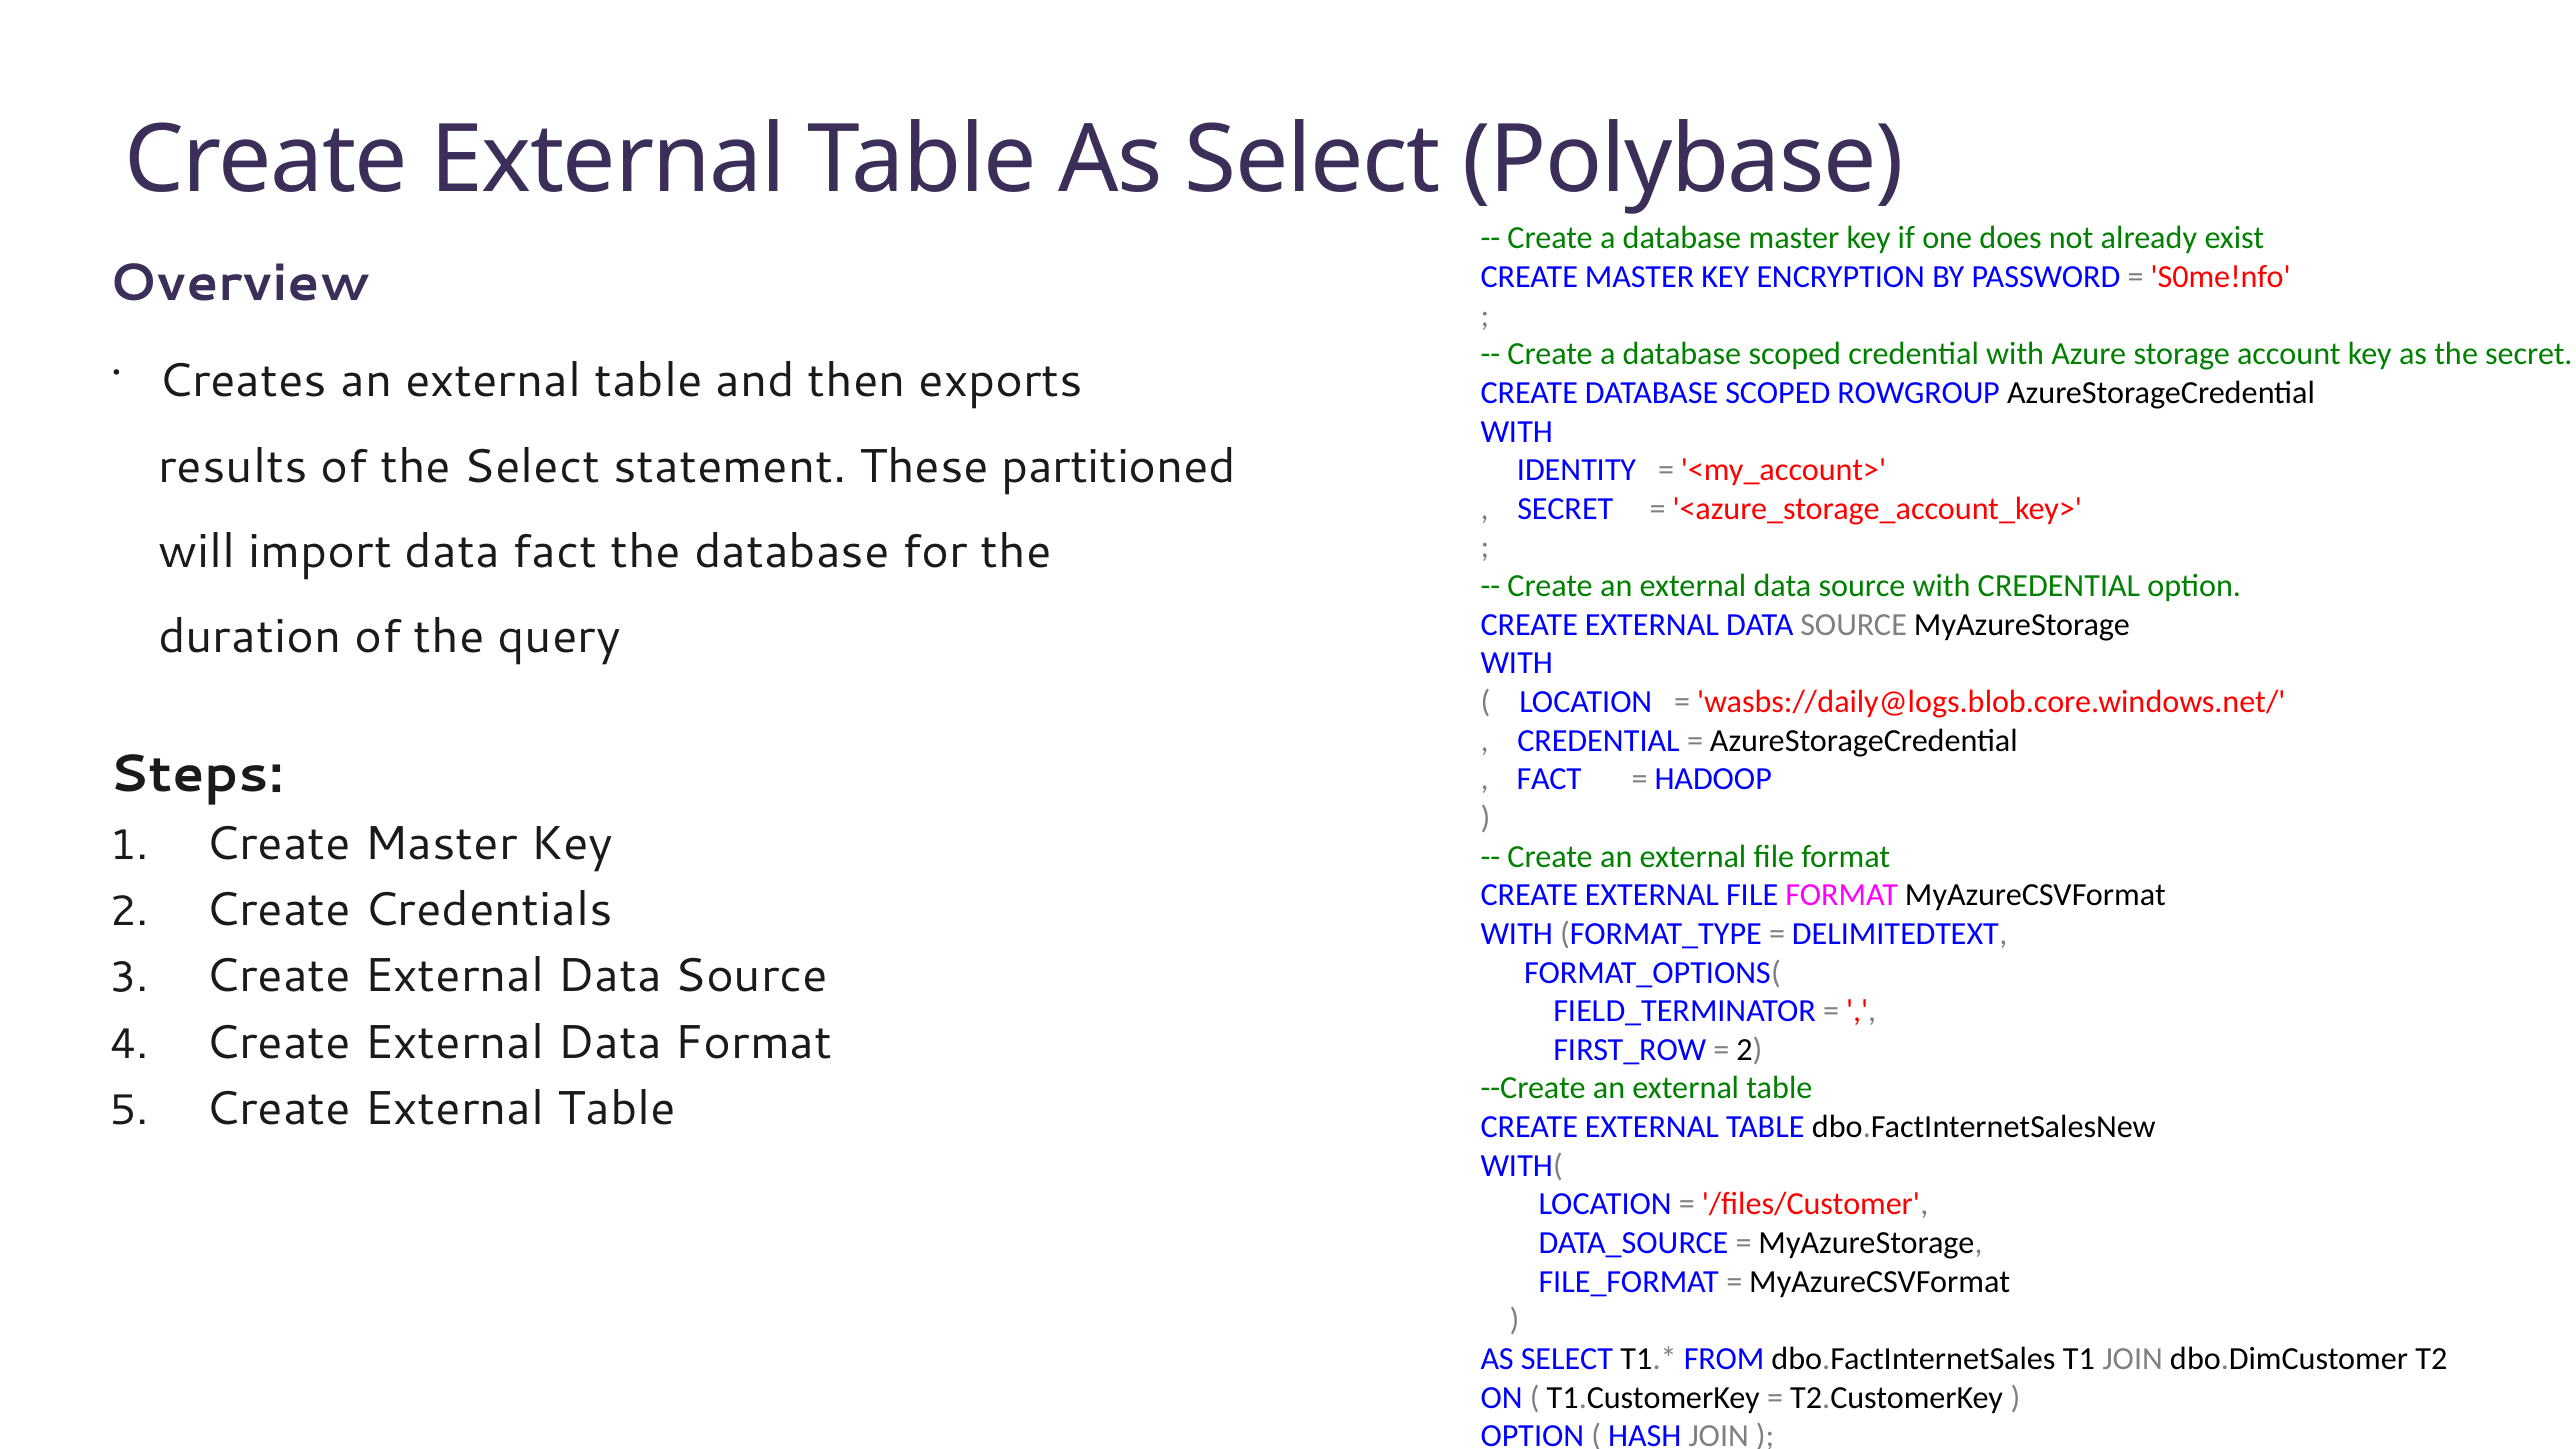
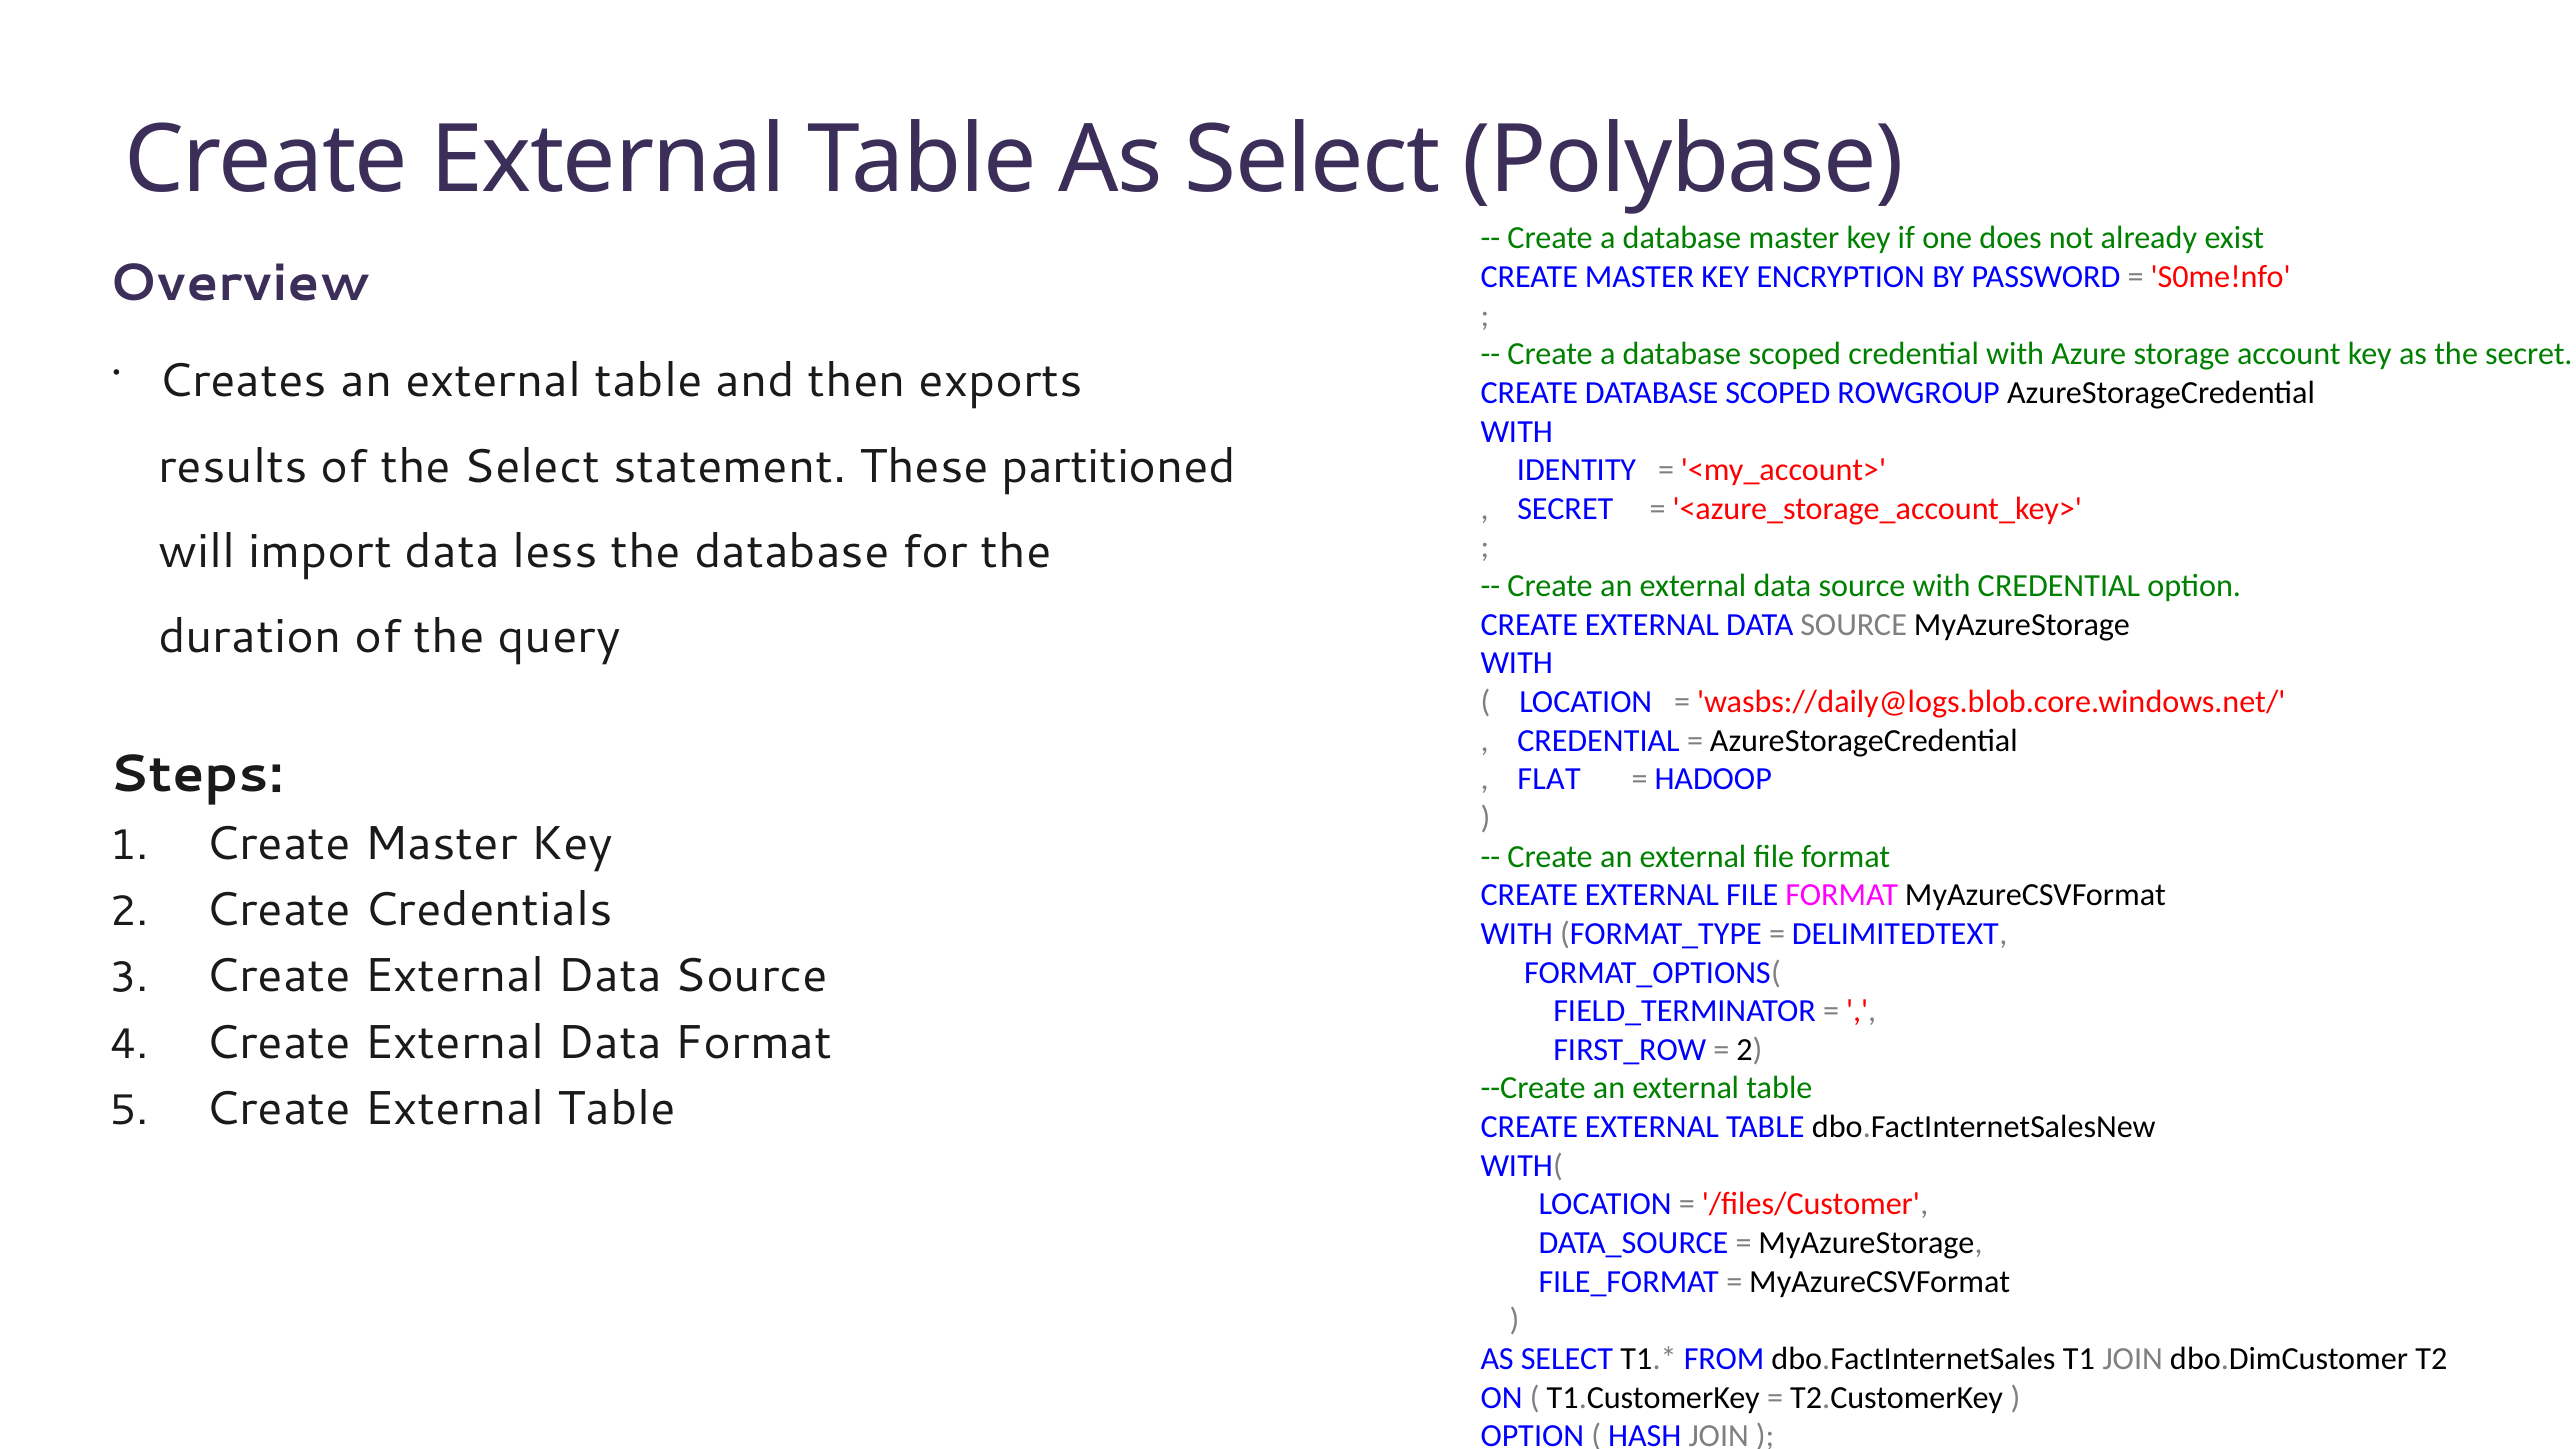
data fact: fact -> less
FACT at (1549, 779): FACT -> FLAT
